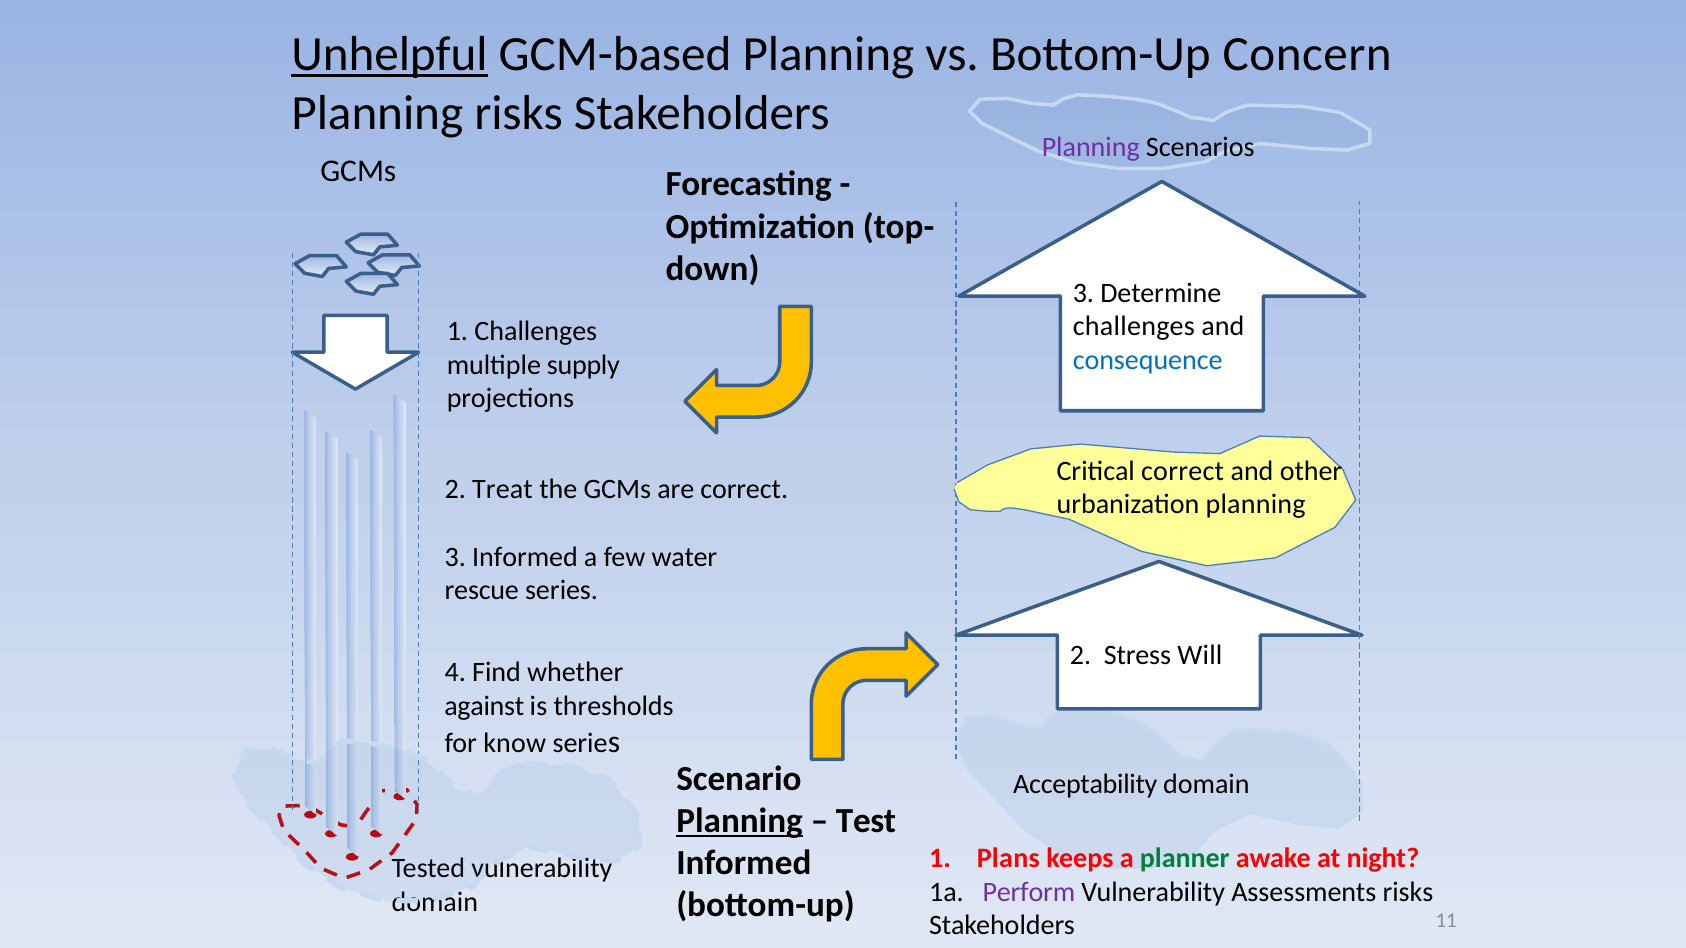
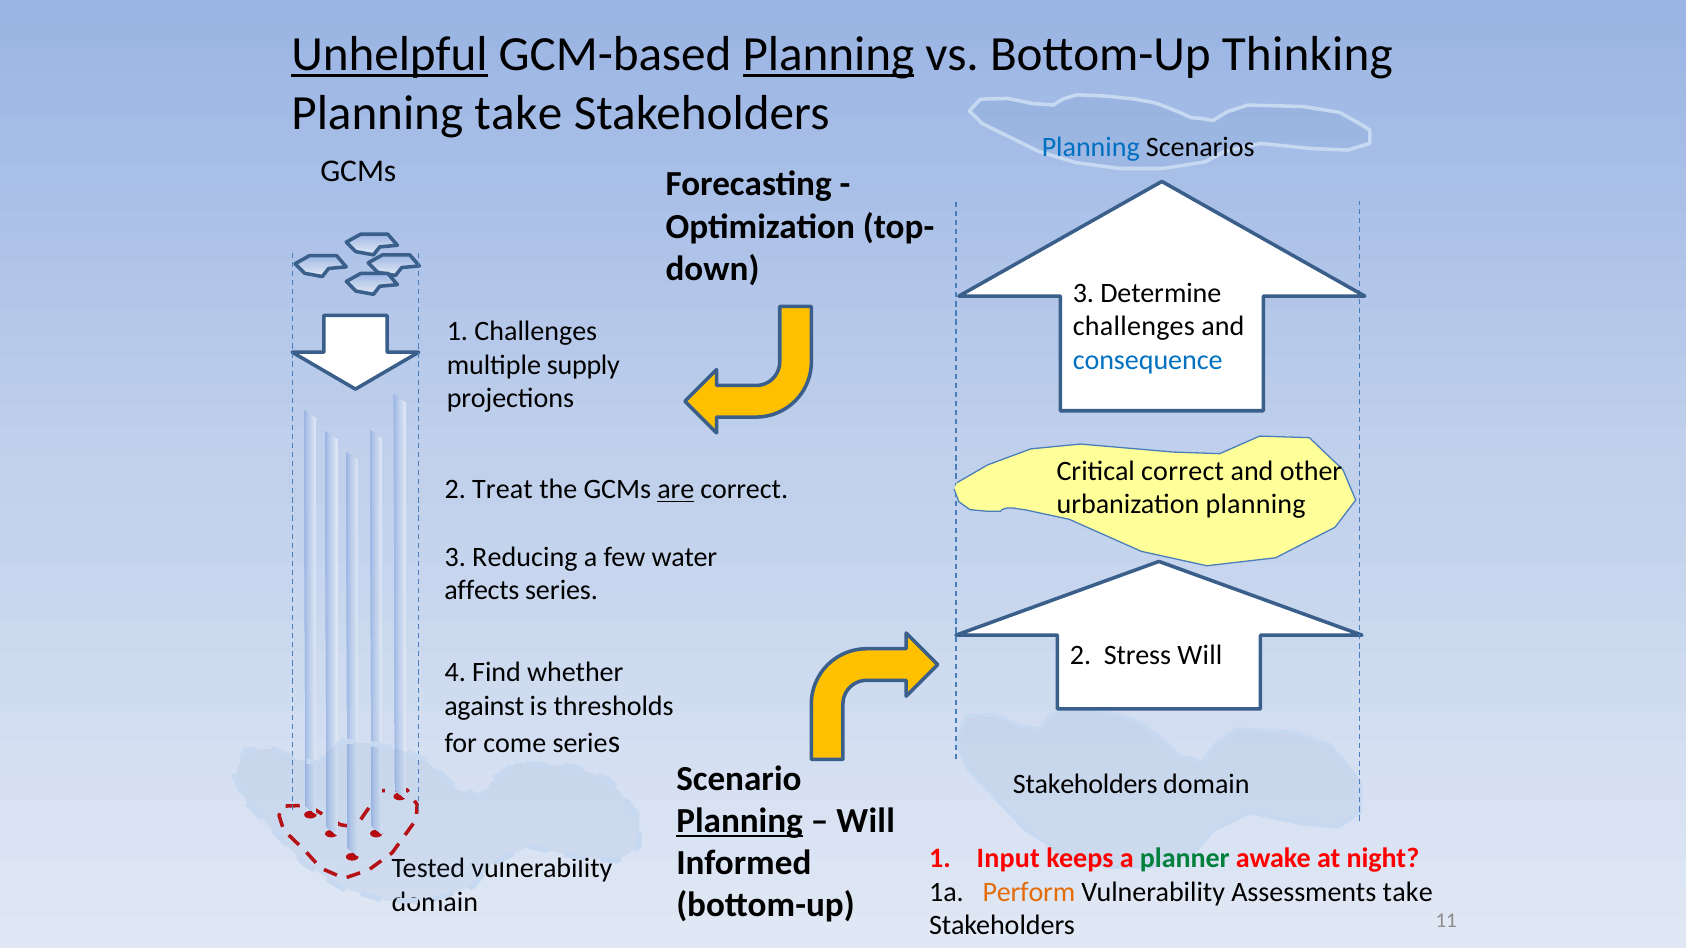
Planning at (828, 54) underline: none -> present
Concern: Concern -> Thinking
Planning risks: risks -> take
Planning at (1091, 147) colour: purple -> blue
are underline: none -> present
3 Informed: Informed -> Reducing
rescue: rescue -> affects
know: know -> come
Acceptability at (1085, 785): Acceptability -> Stakeholders
Test at (866, 821): Test -> Will
Plans: Plans -> Input
Perform colour: purple -> orange
Assessments risks: risks -> take
